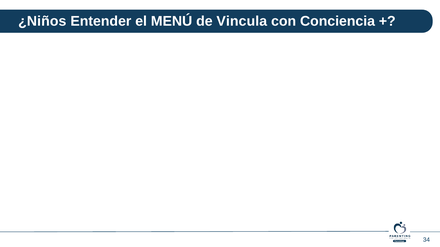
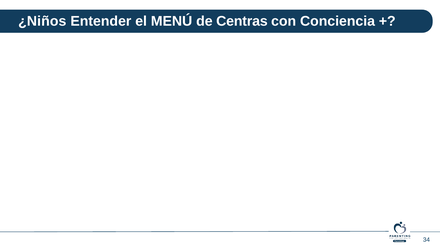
Vincula: Vincula -> Centras
